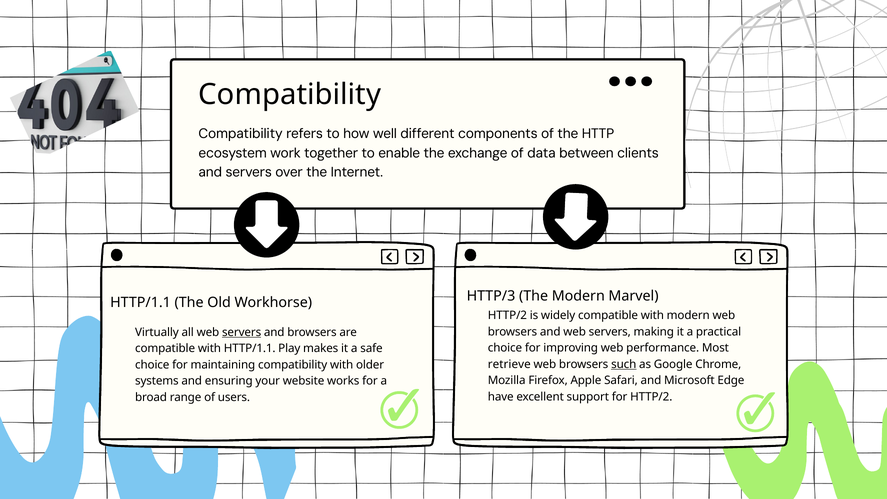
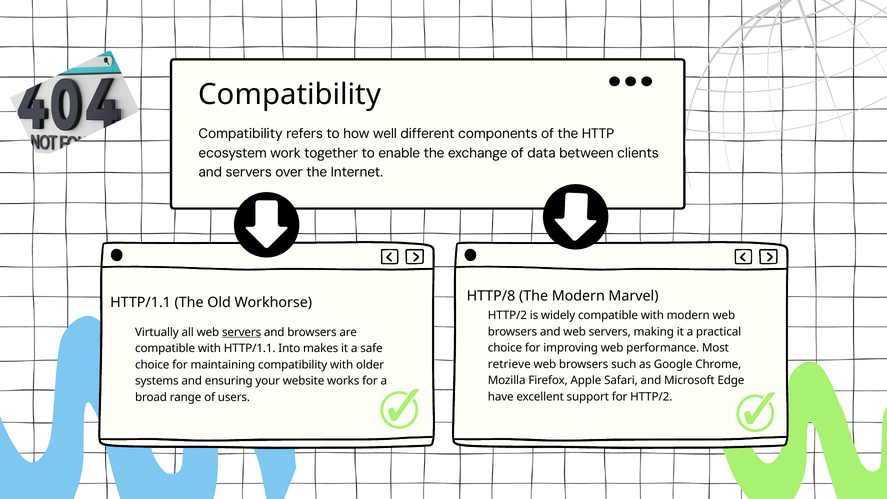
HTTP/3: HTTP/3 -> HTTP/8
Play: Play -> Into
such underline: present -> none
